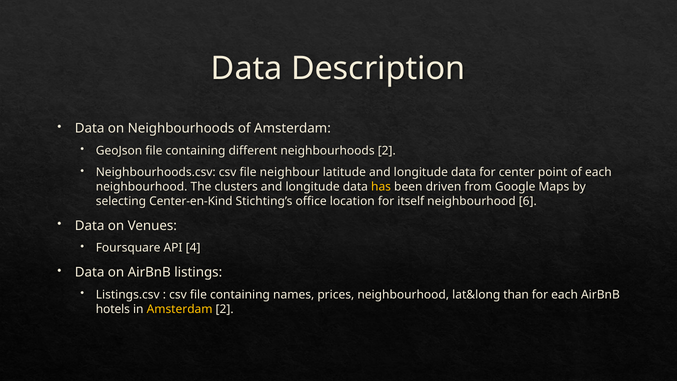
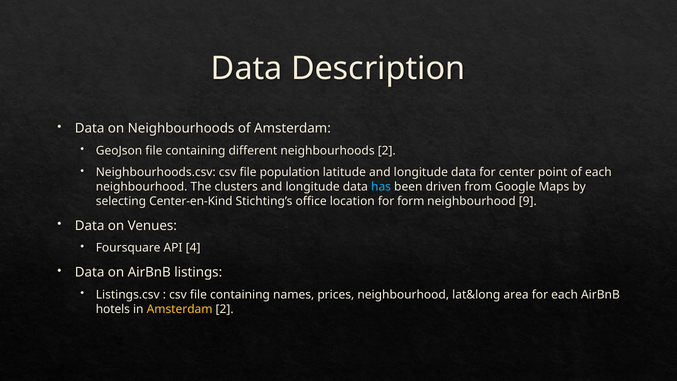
neighbour: neighbour -> population
has colour: yellow -> light blue
itself: itself -> form
6: 6 -> 9
than: than -> area
